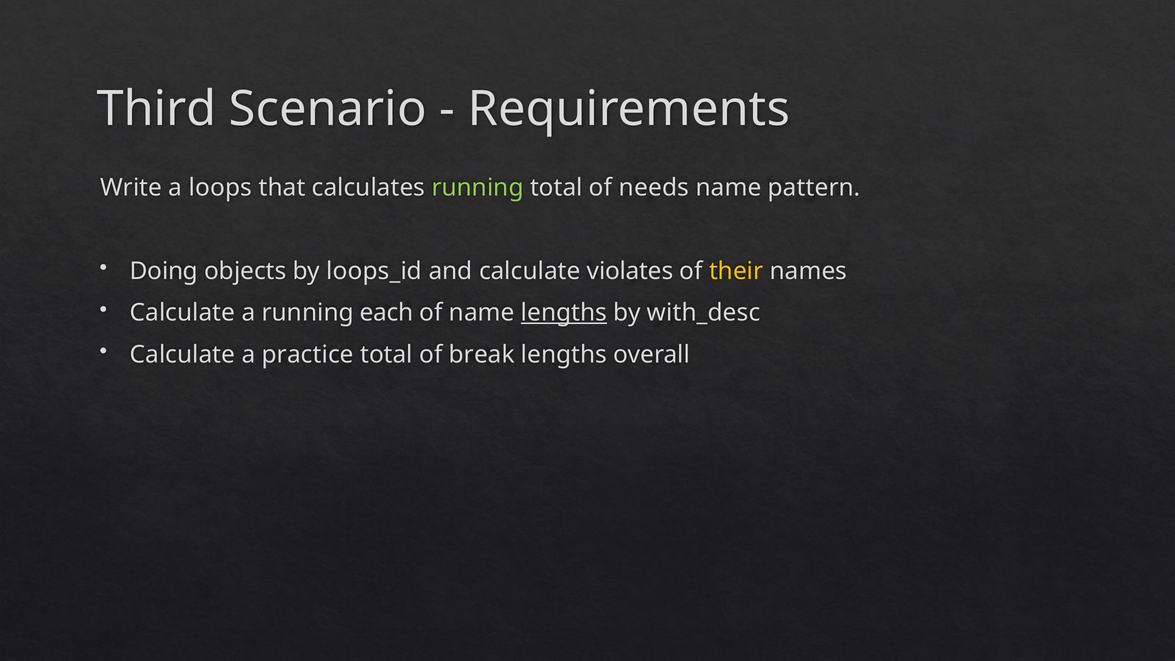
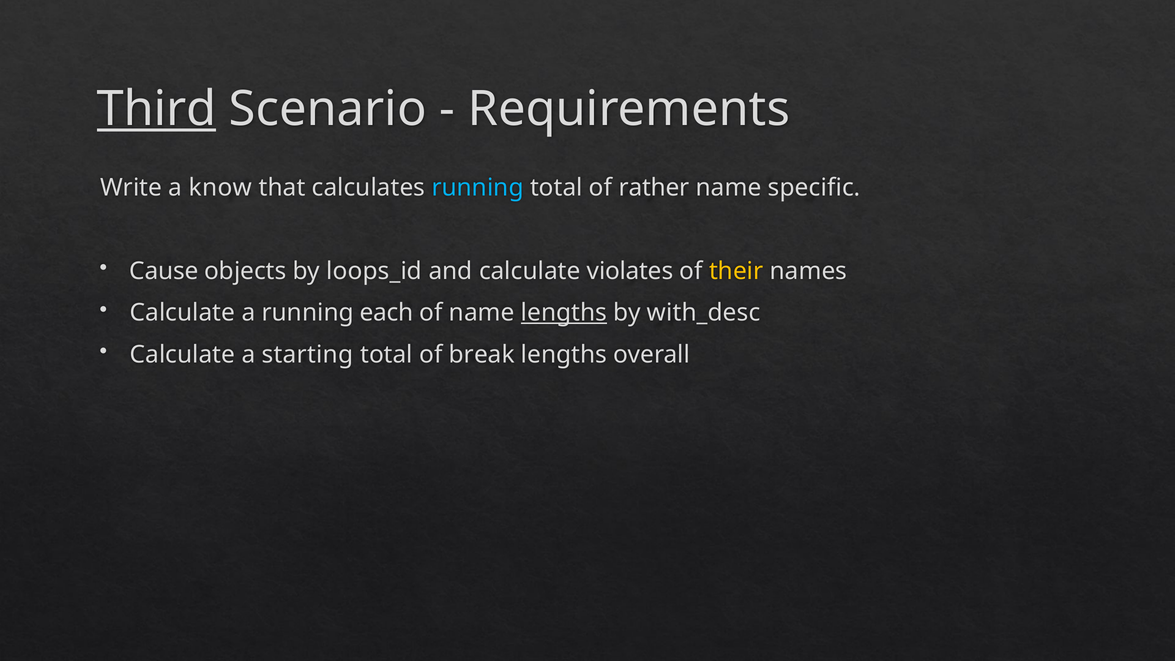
Third underline: none -> present
loops: loops -> know
running at (478, 188) colour: light green -> light blue
needs: needs -> rather
pattern: pattern -> specific
Doing: Doing -> Cause
practice: practice -> starting
